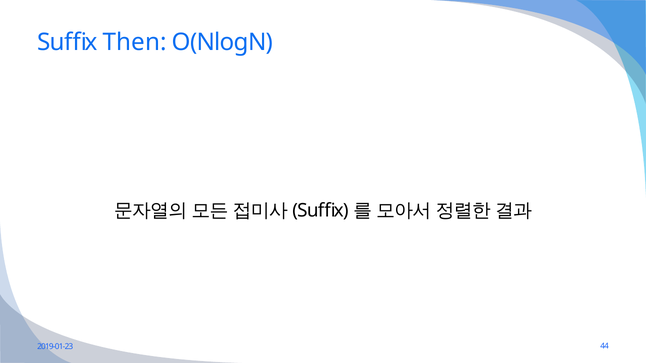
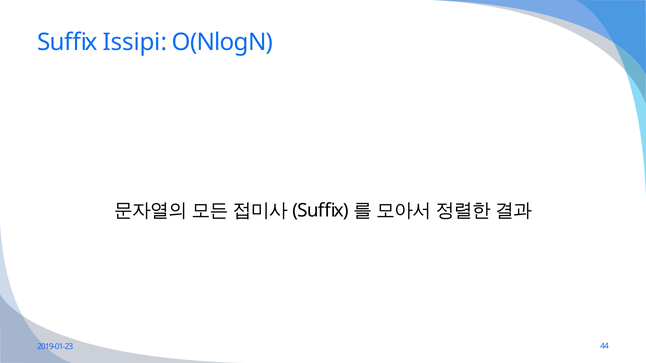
Then: Then -> Issipi
